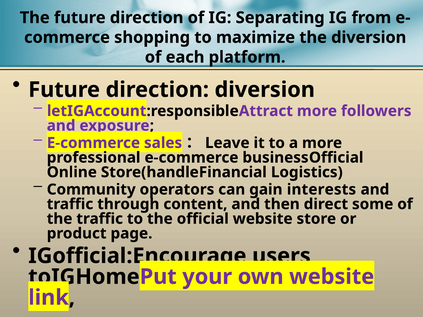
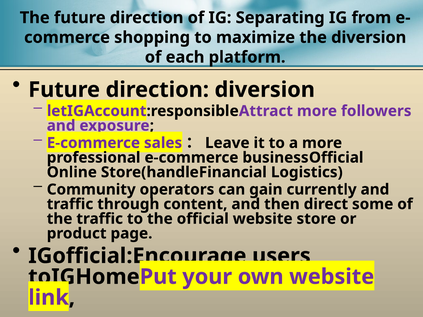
interests: interests -> currently
